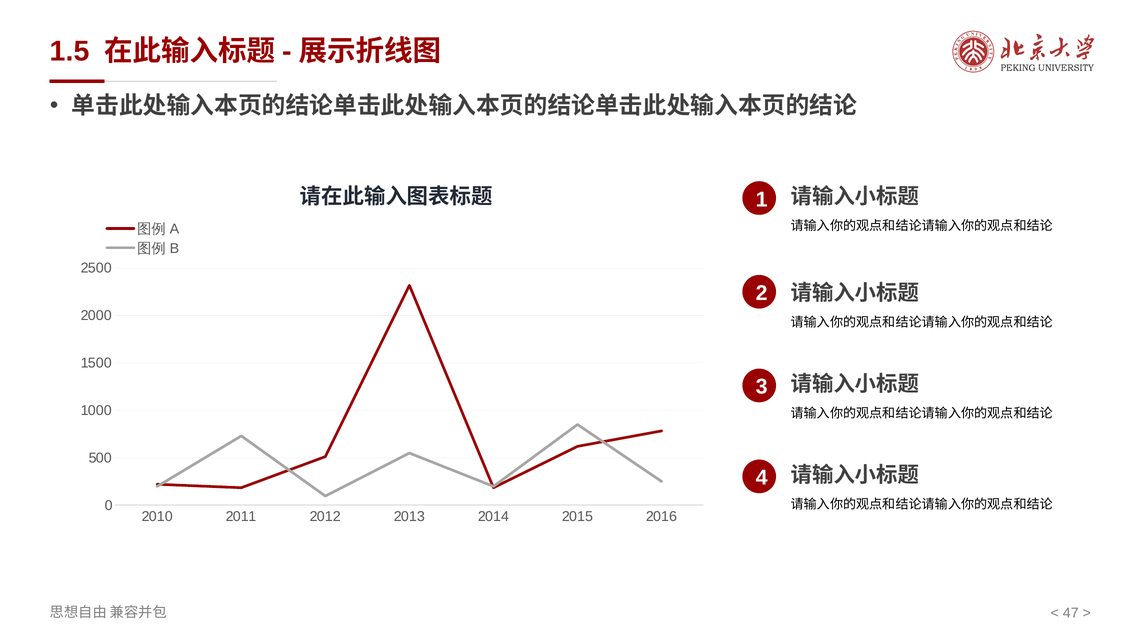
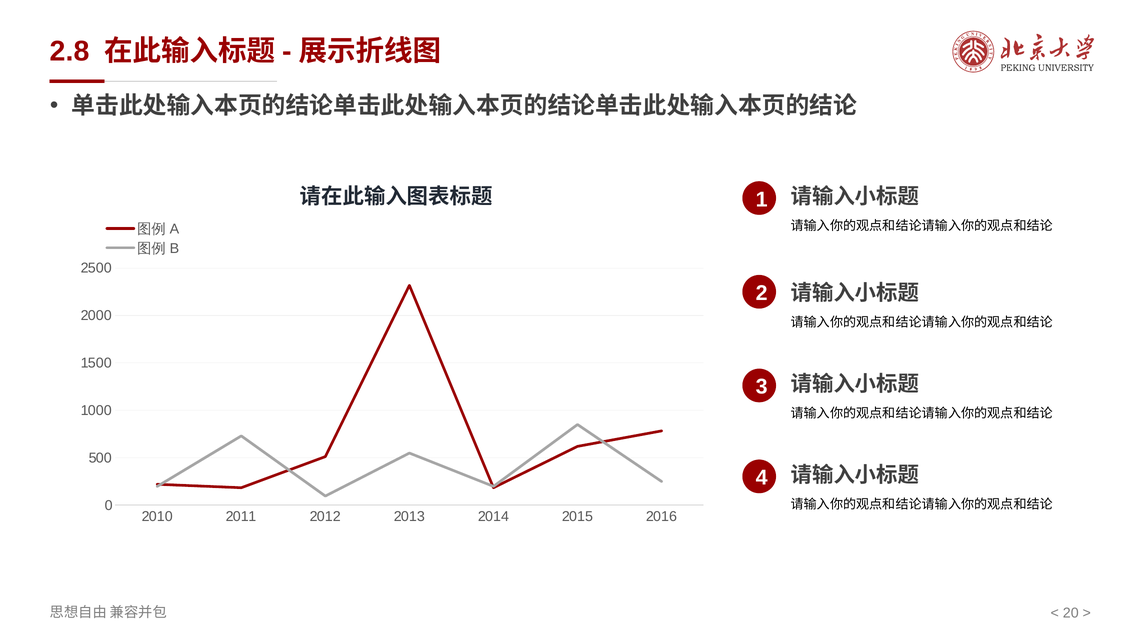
1.5: 1.5 -> 2.8
47: 47 -> 20
